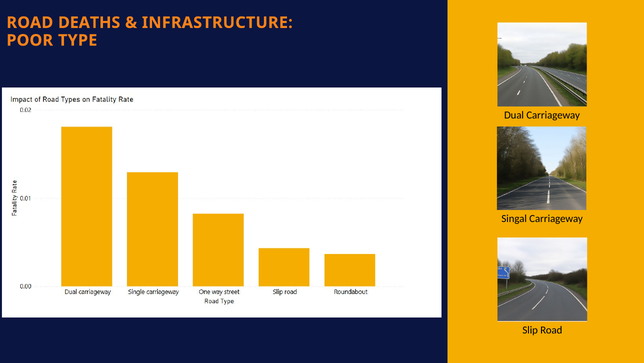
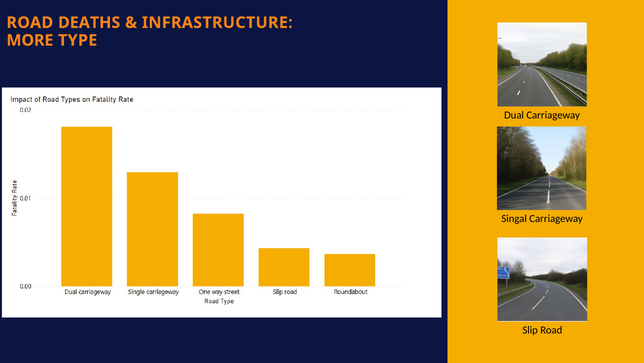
POOR: POOR -> MORE
